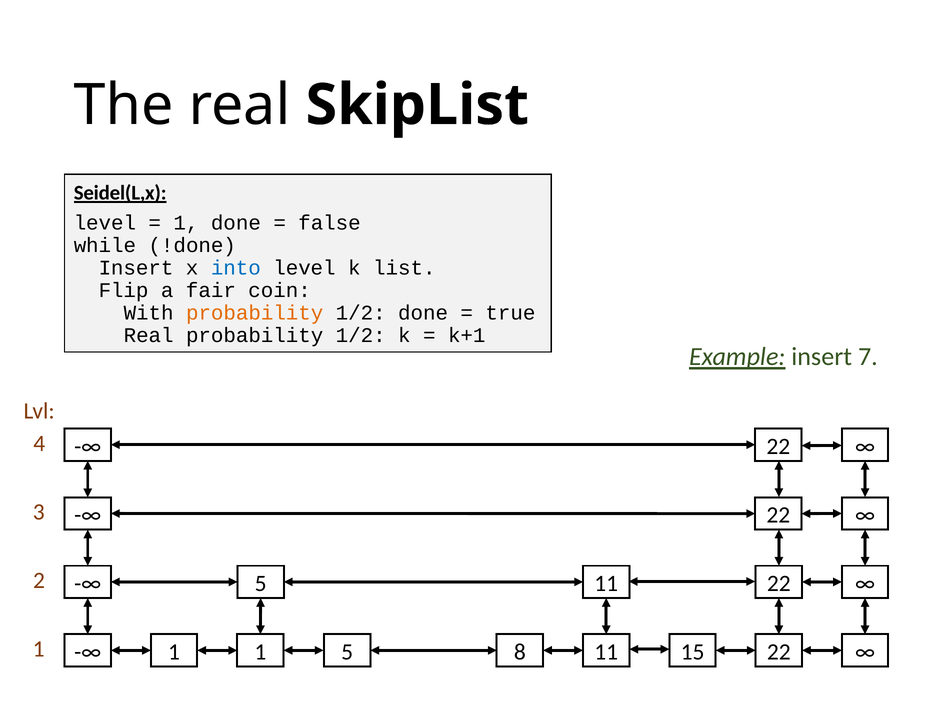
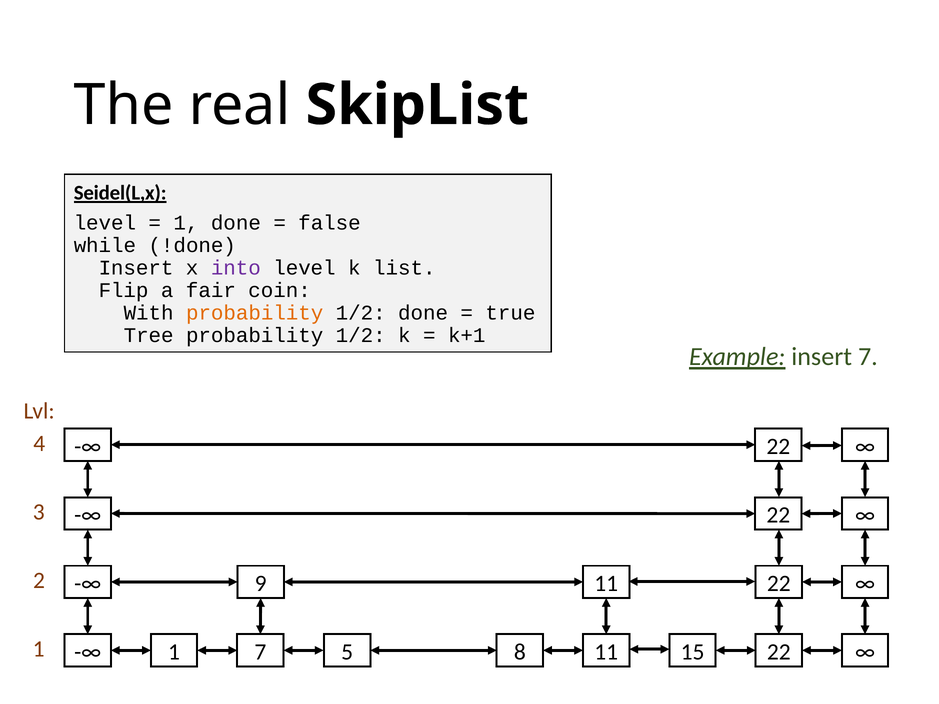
into colour: blue -> purple
Real at (149, 336): Real -> Tree
5 at (261, 584): 5 -> 9
1 1: 1 -> 7
